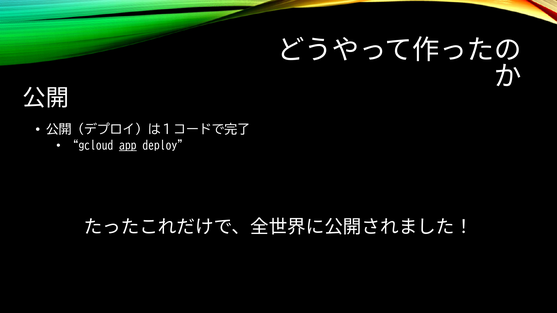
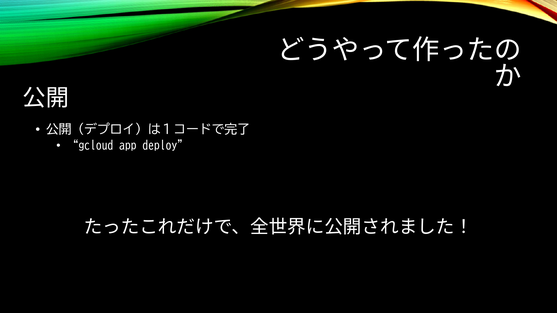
app underline: present -> none
